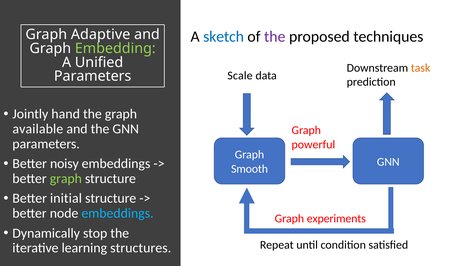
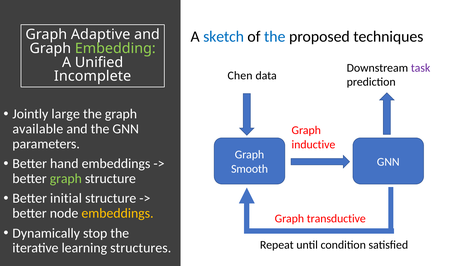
the at (275, 37) colour: purple -> blue
task colour: orange -> purple
Scale: Scale -> Chen
Parameters at (93, 76): Parameters -> Incomplete
hand: hand -> large
powerful: powerful -> inductive
noisy: noisy -> hand
embeddings at (118, 213) colour: light blue -> yellow
experiments: experiments -> transductive
